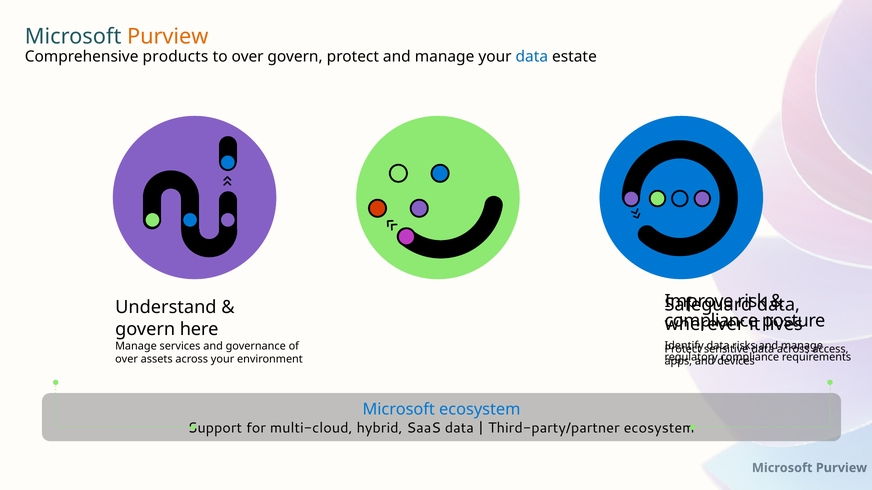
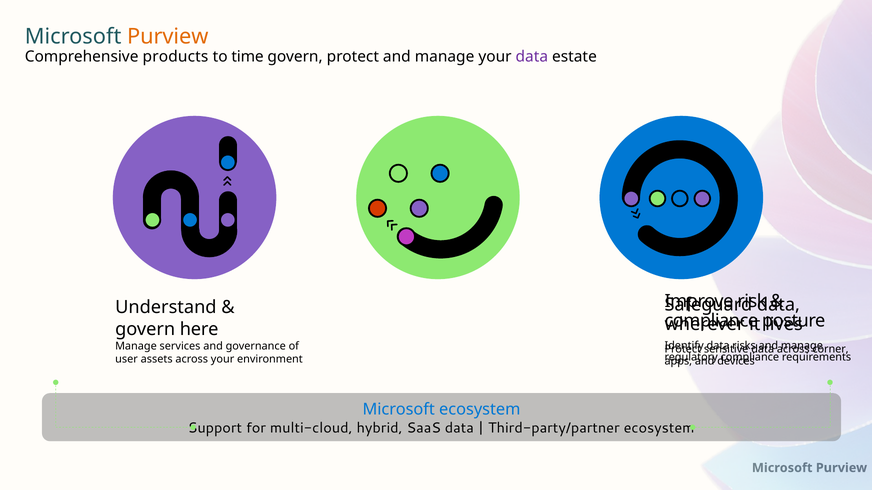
to over: over -> time
data at (532, 57) colour: blue -> purple
access: access -> corner
over at (127, 359): over -> user
